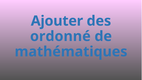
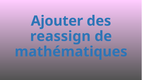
ordonné: ordonné -> reassign
